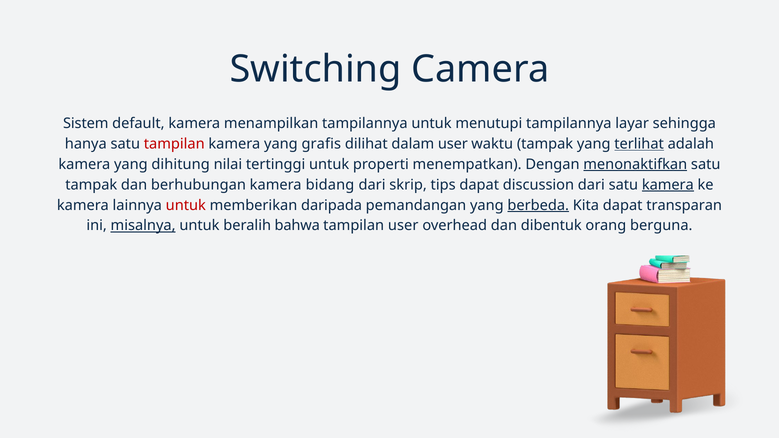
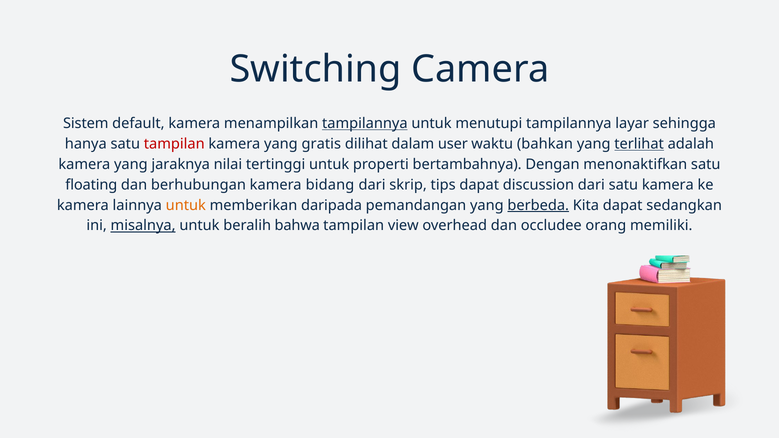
tampilannya at (365, 124) underline: none -> present
grafis: grafis -> gratis
waktu tampak: tampak -> bahkan
dihitung: dihitung -> jaraknya
menempatkan: menempatkan -> bertambahnya
menonaktifkan underline: present -> none
tampak at (91, 185): tampak -> floating
kamera at (668, 185) underline: present -> none
untuk at (186, 205) colour: red -> orange
transparan: transparan -> sedangkan
tampilan user: user -> view
dibentuk: dibentuk -> occludee
berguna: berguna -> memiliki
